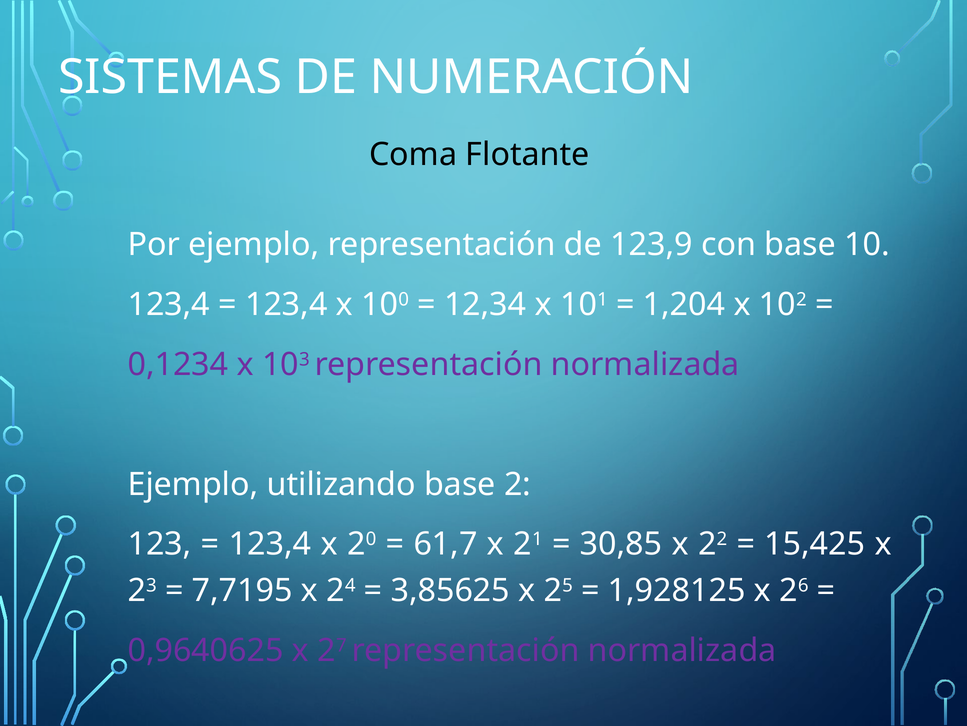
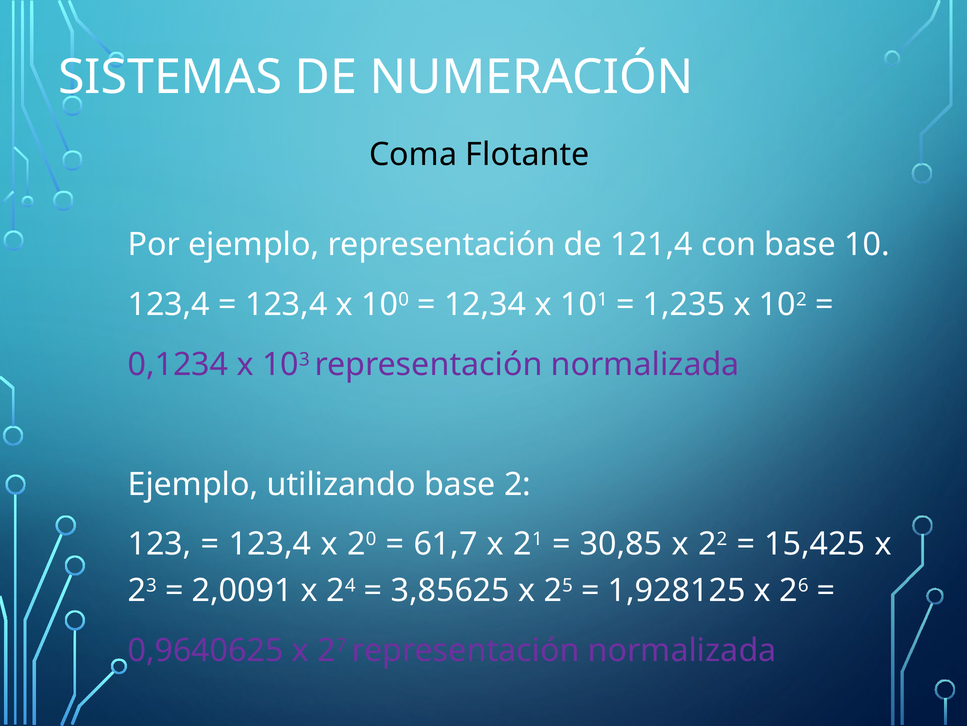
123,9: 123,9 -> 121,4
1,204: 1,204 -> 1,235
7,7195: 7,7195 -> 2,0091
